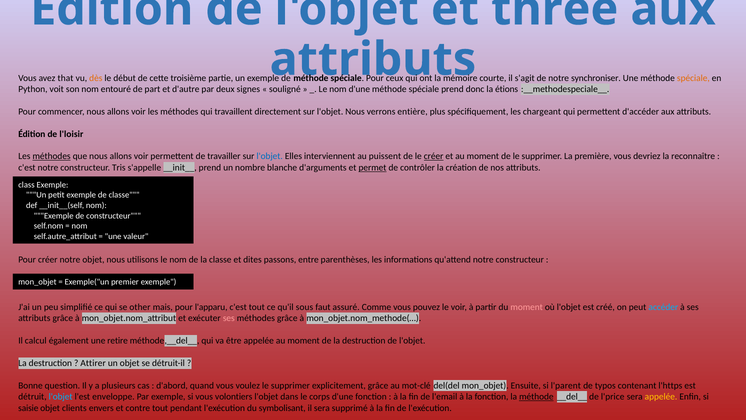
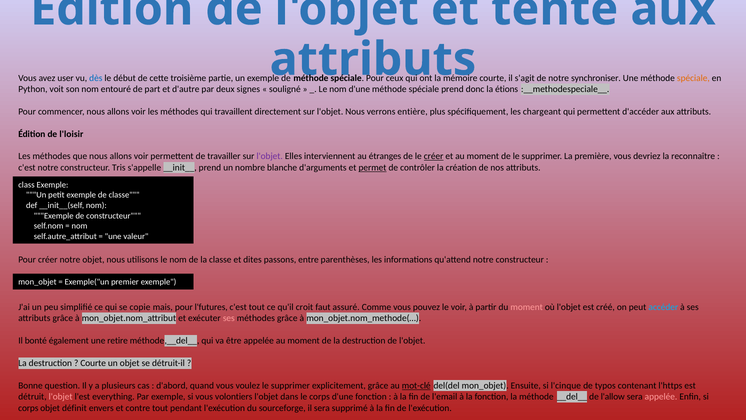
three: three -> tente
that: that -> user
dès colour: orange -> blue
méthodes at (52, 156) underline: present -> none
l'objet at (270, 156) colour: blue -> purple
puissent: puissent -> étranges
other: other -> copie
l'apparu: l'apparu -> l'futures
sous: sous -> croit
calcul: calcul -> bonté
Attirer at (93, 363): Attirer -> Courte
mot-clé underline: none -> present
l'parent: l'parent -> l'cinque
l'objet at (61, 396) colour: light blue -> pink
enveloppe: enveloppe -> everything
méthode at (536, 396) underline: present -> none
l'price: l'price -> l'allow
appelée at (661, 396) colour: yellow -> pink
saisie at (28, 408): saisie -> corps
clients: clients -> définit
symbolisant: symbolisant -> sourceforge
